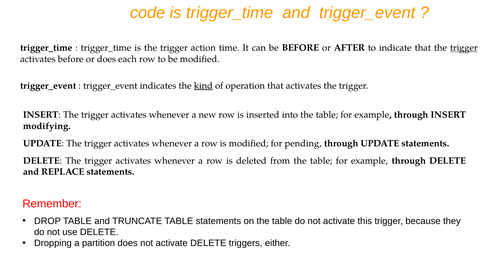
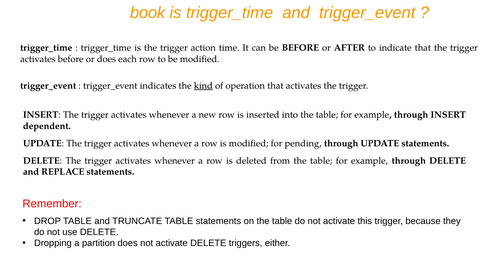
code: code -> book
trigger at (464, 48) underline: present -> none
modifying: modifying -> dependent
